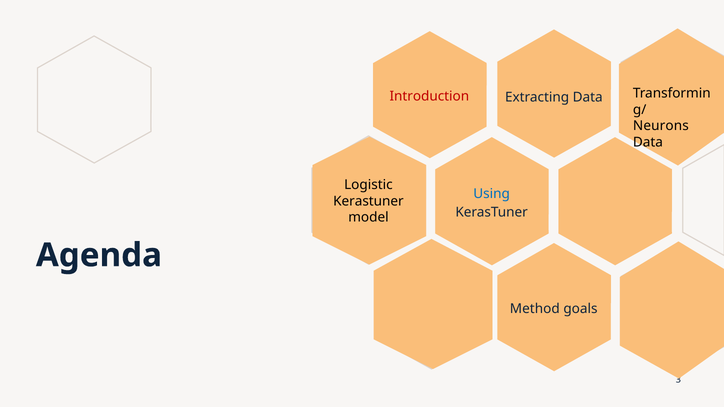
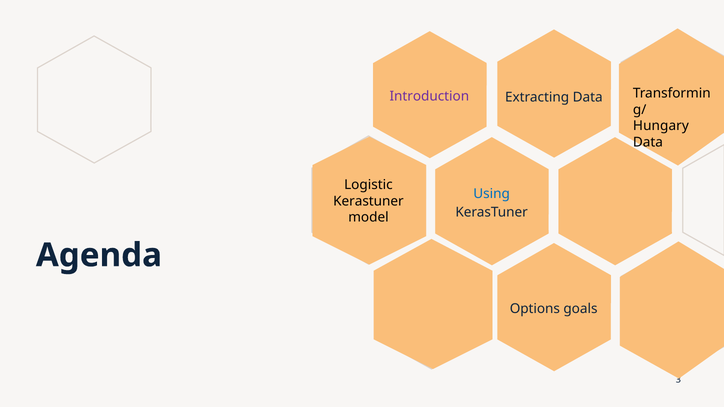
Introduction colour: red -> purple
Neurons: Neurons -> Hungary
Method: Method -> Options
